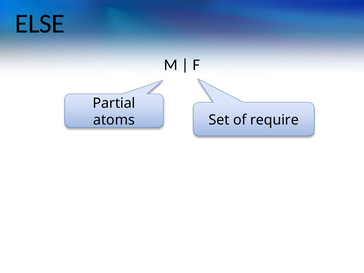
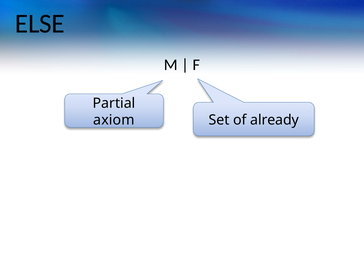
atoms: atoms -> axiom
require: require -> already
